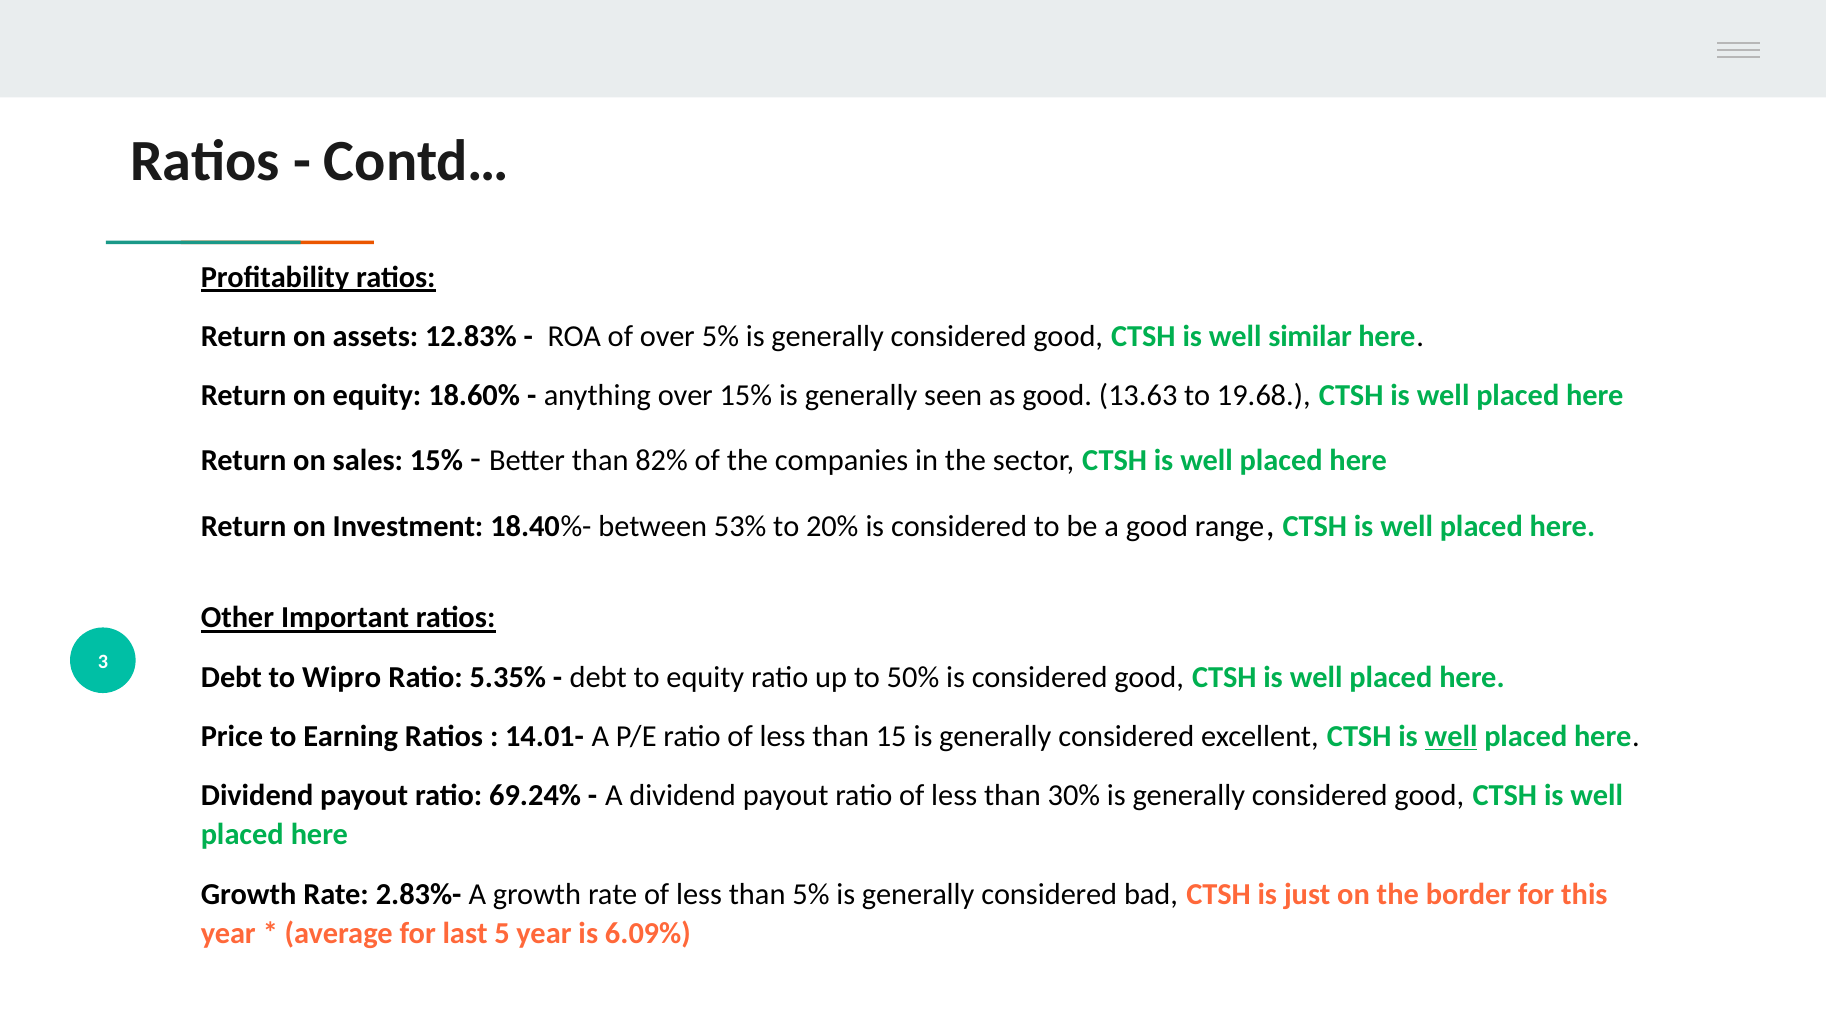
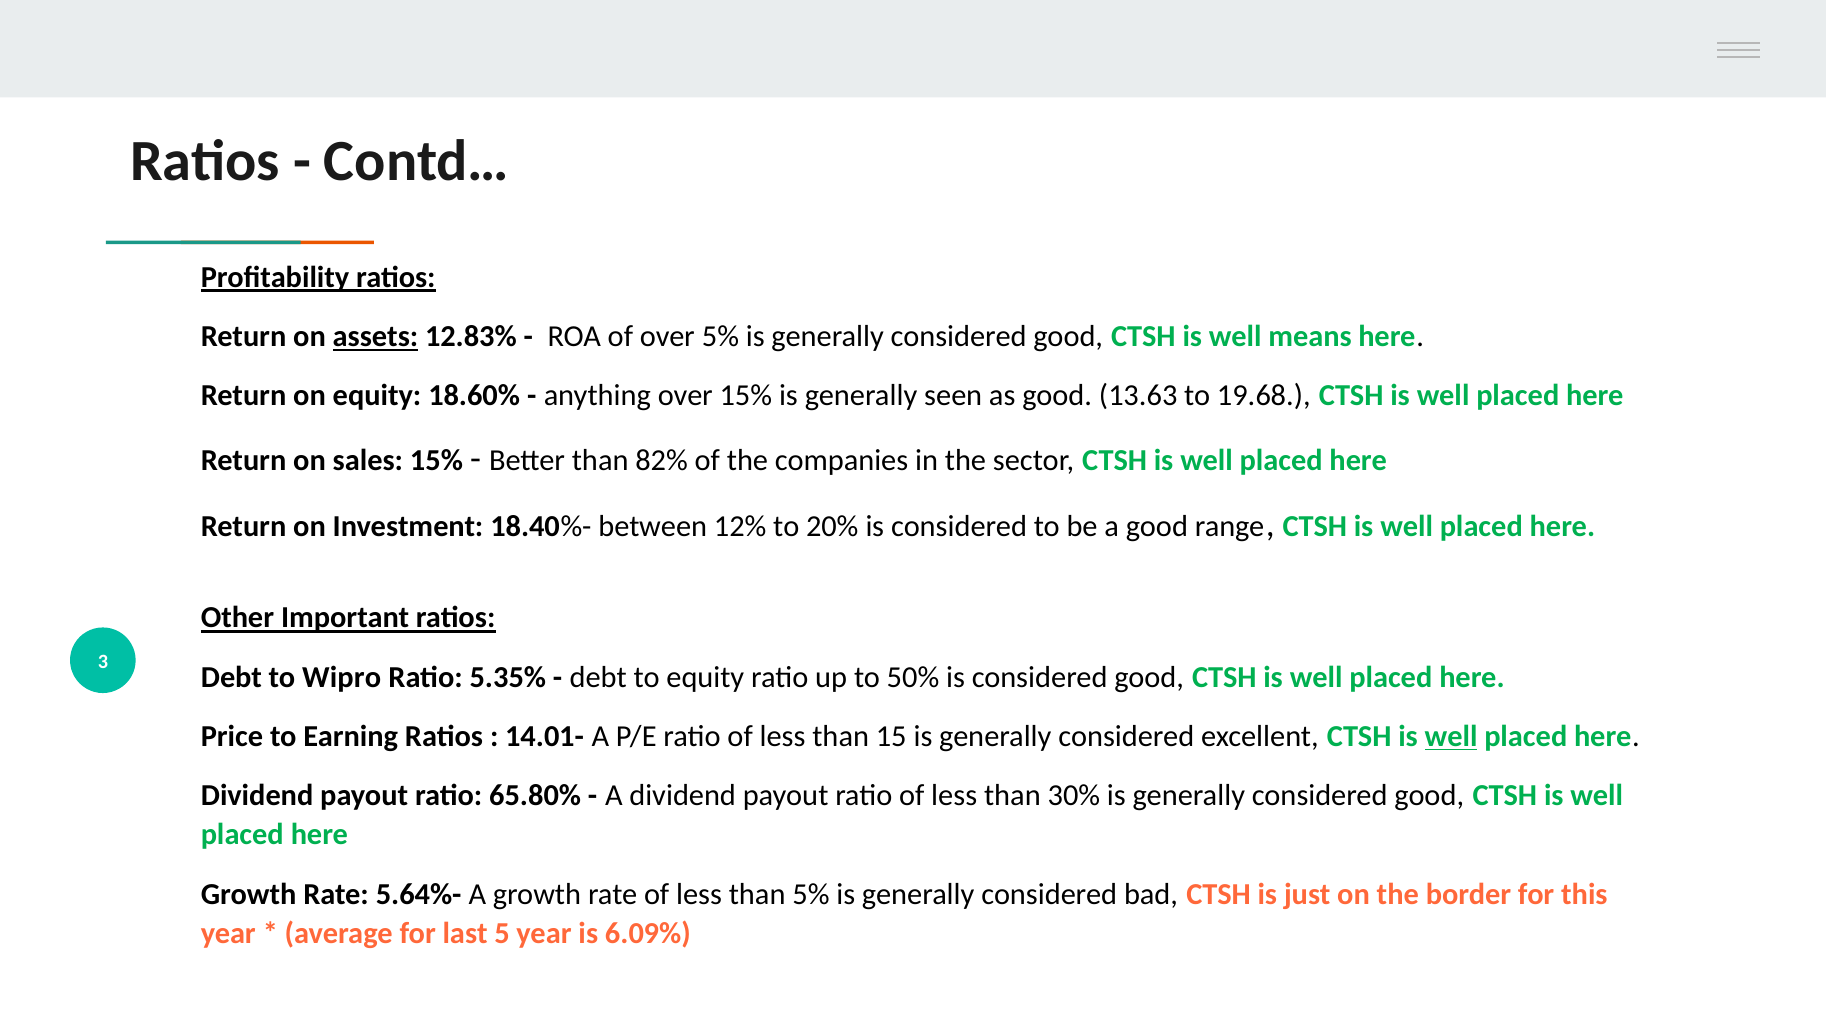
assets underline: none -> present
similar: similar -> means
53%: 53% -> 12%
69.24%: 69.24% -> 65.80%
2.83%-: 2.83%- -> 5.64%-
